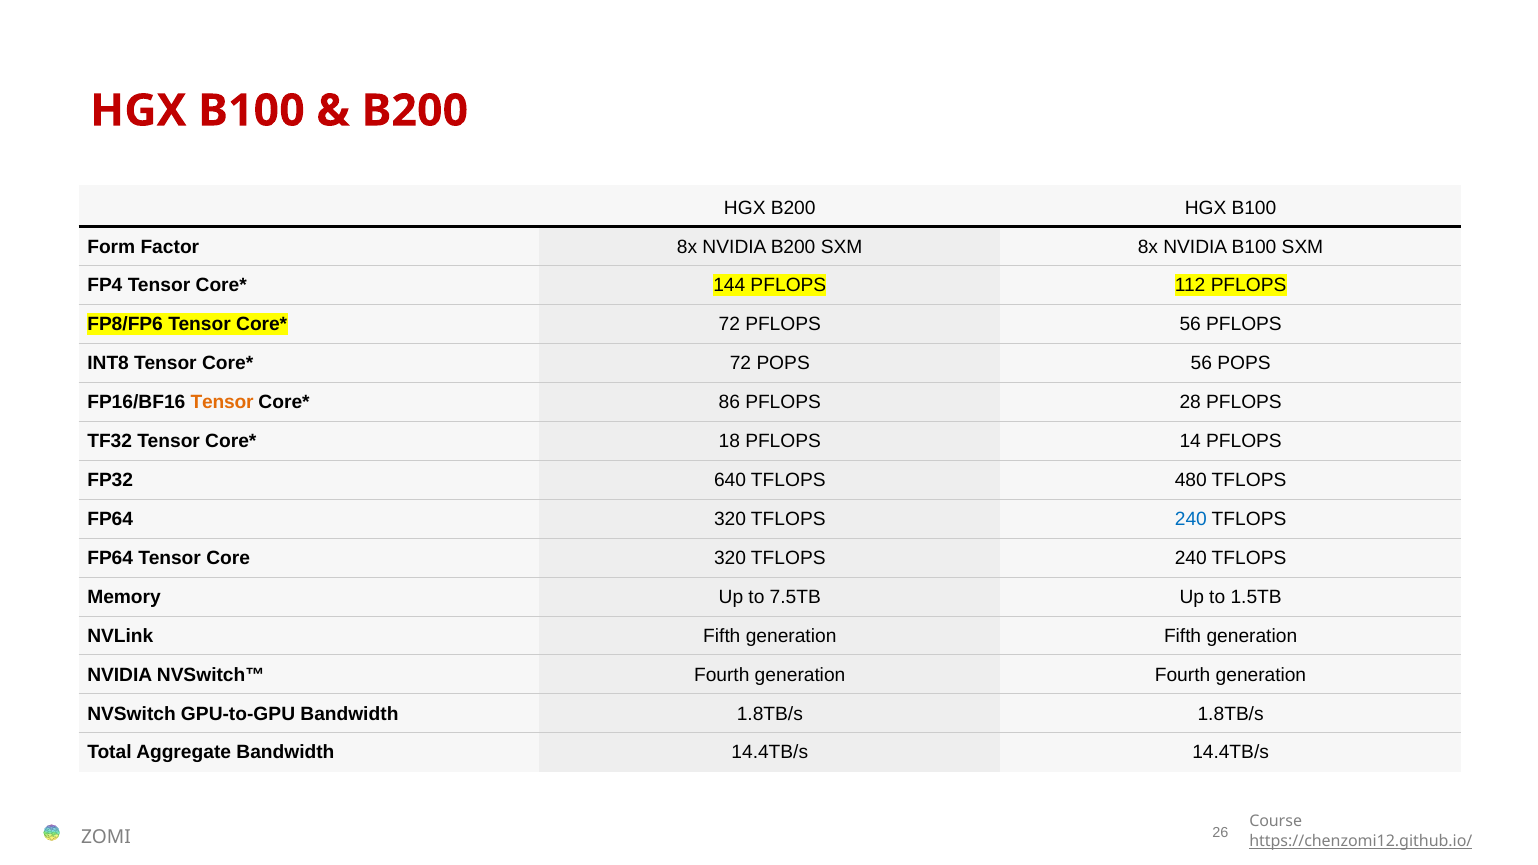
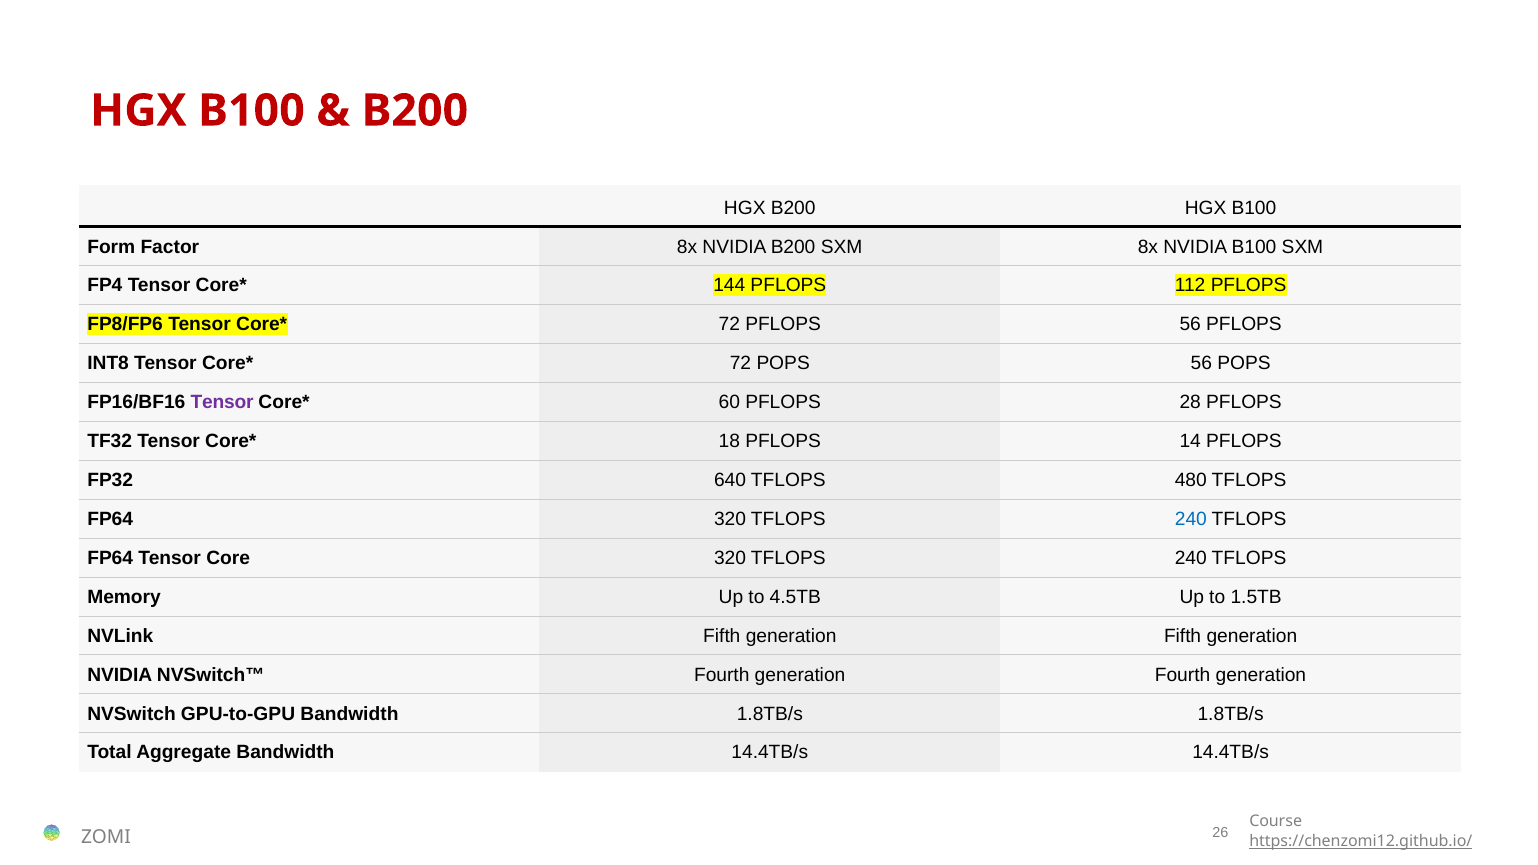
Tensor at (222, 402) colour: orange -> purple
86: 86 -> 60
7.5TB: 7.5TB -> 4.5TB
